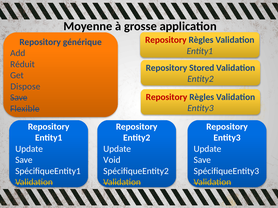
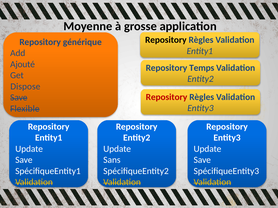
Repository at (166, 40) colour: red -> black
Réduit: Réduit -> Ajouté
Stored: Stored -> Temps
Void: Void -> Sans
